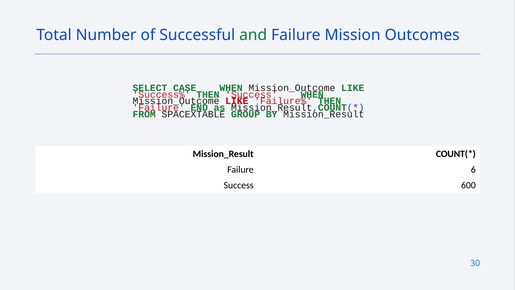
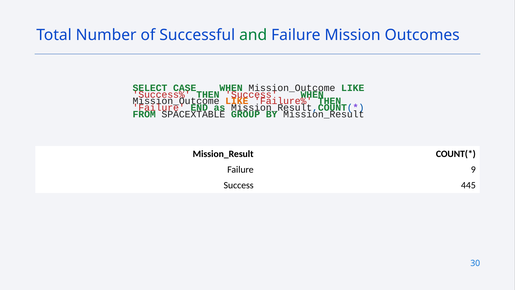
LIKE at (237, 101) colour: red -> orange
6: 6 -> 9
600: 600 -> 445
